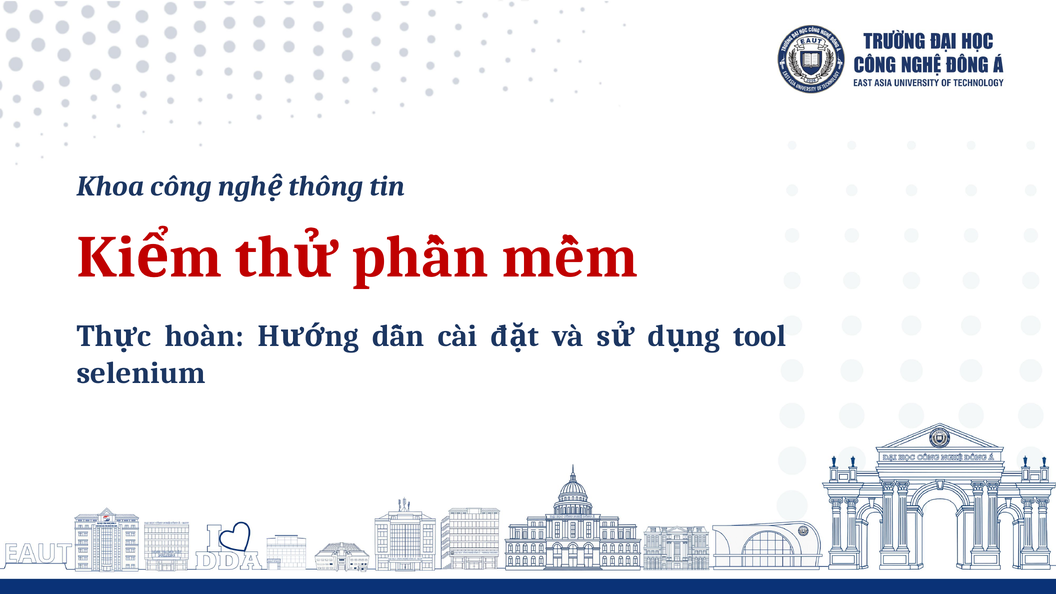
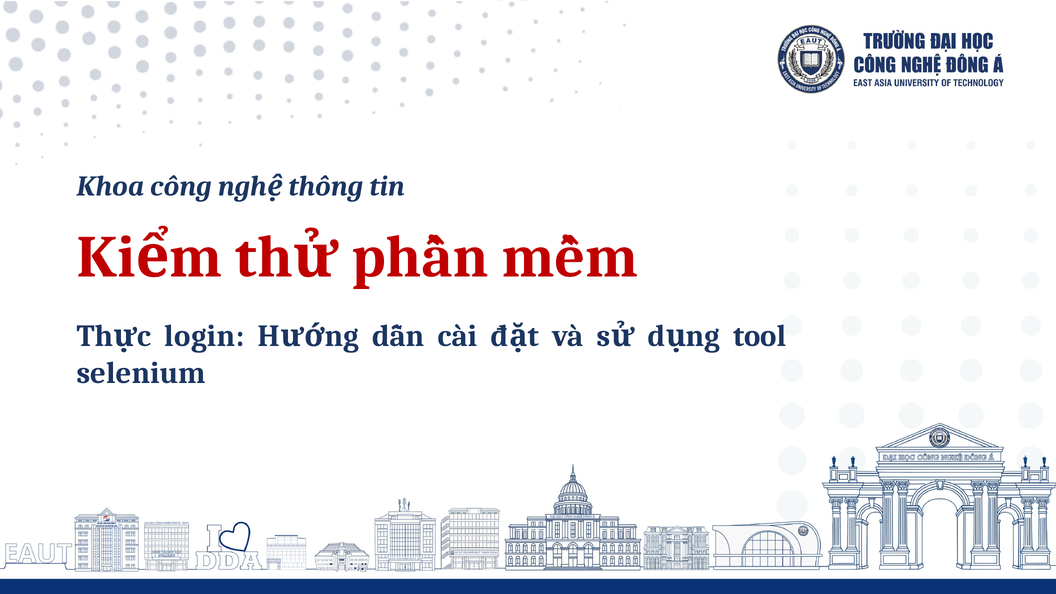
hoàn: hoàn -> login
